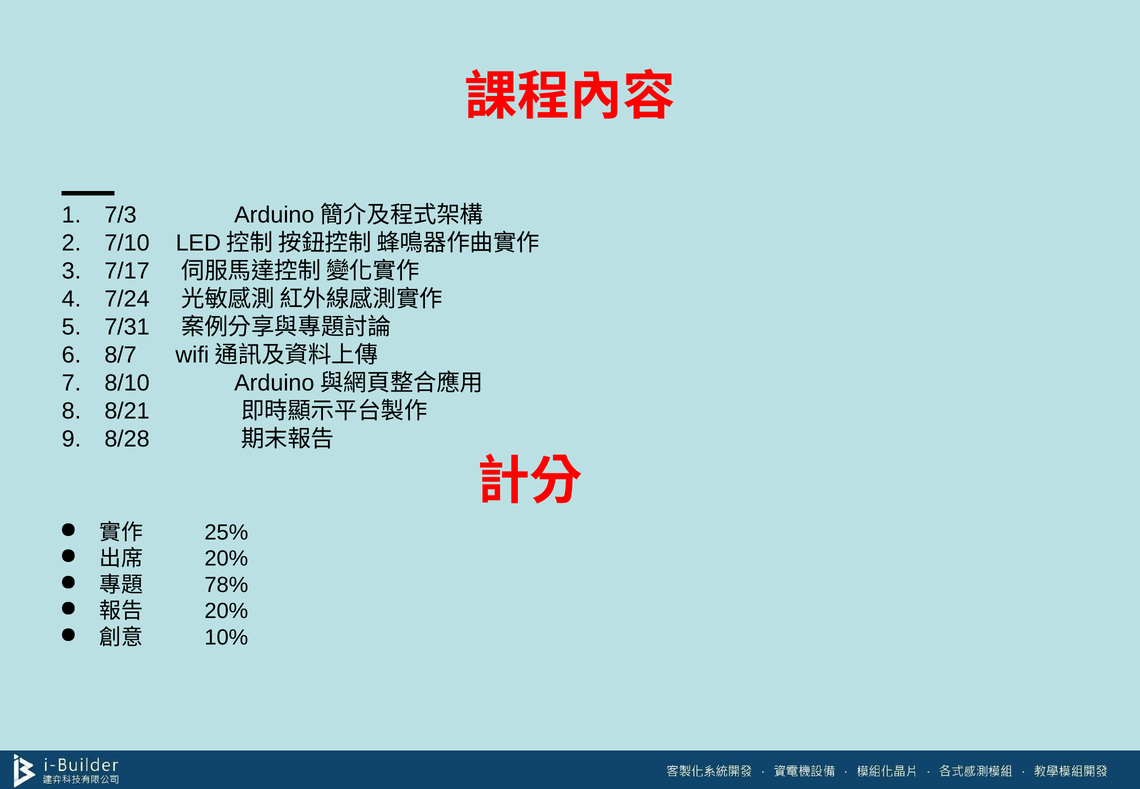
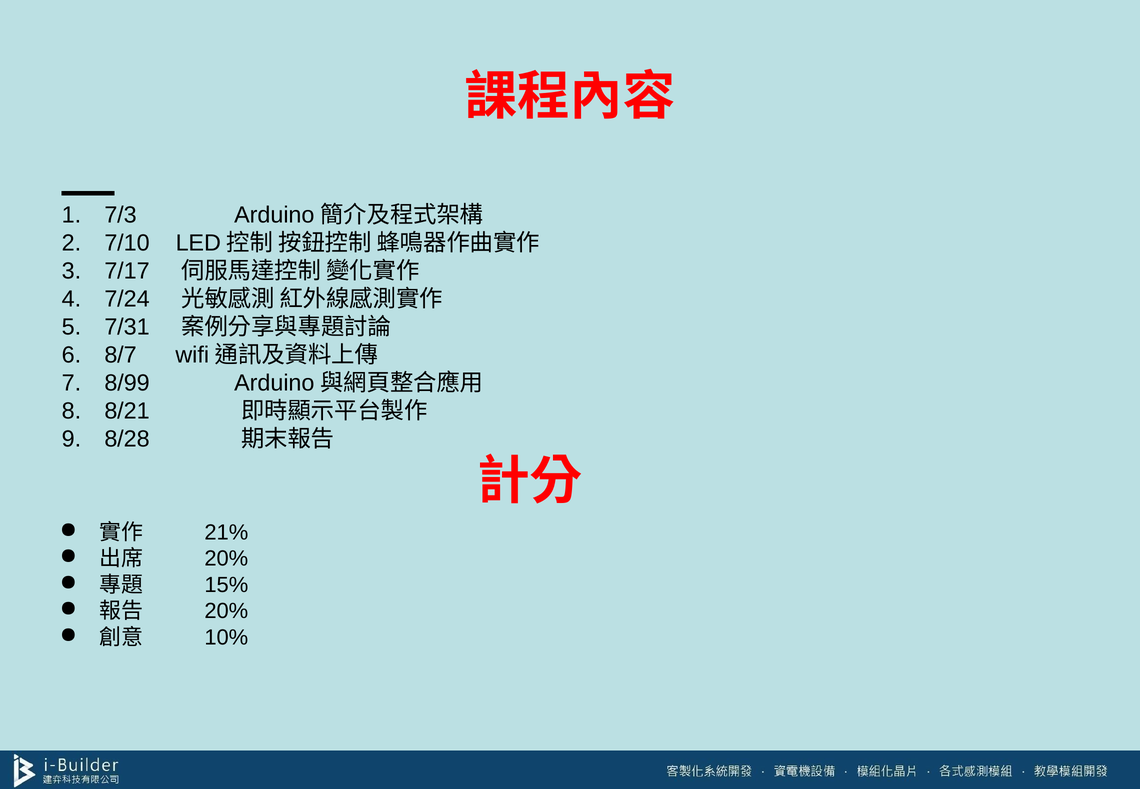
8/10: 8/10 -> 8/99
25%: 25% -> 21%
78%: 78% -> 15%
